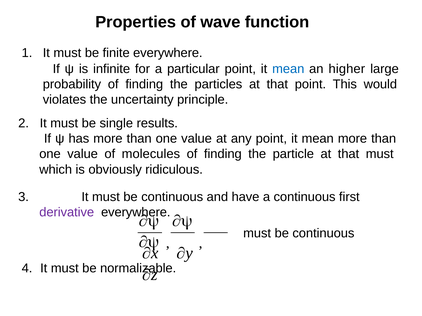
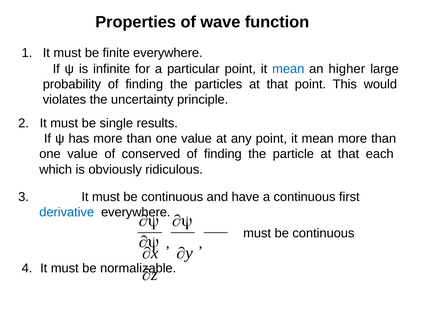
molecules: molecules -> conserved
that must: must -> each
derivative colour: purple -> blue
